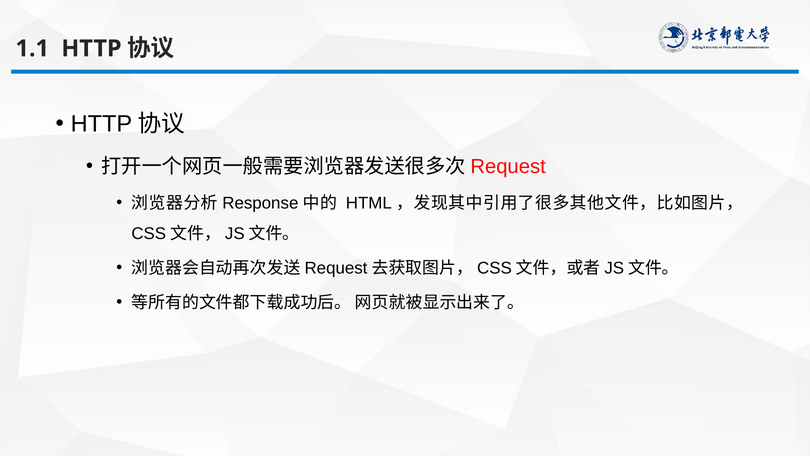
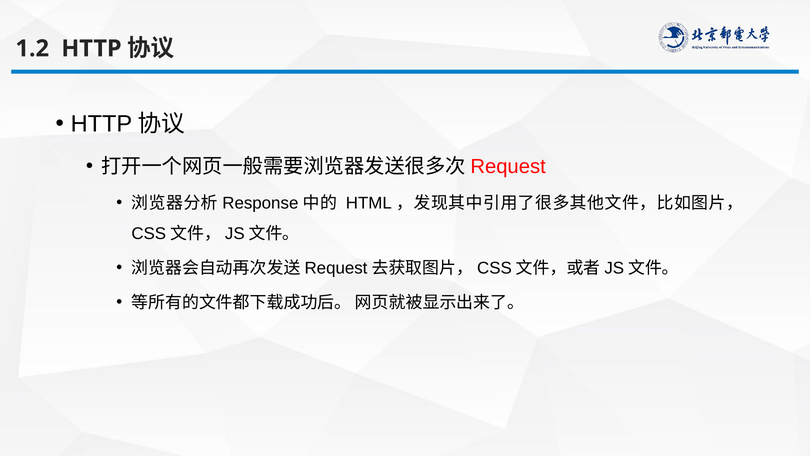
1.1: 1.1 -> 1.2
